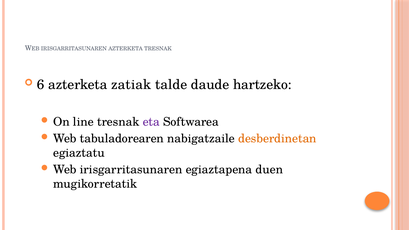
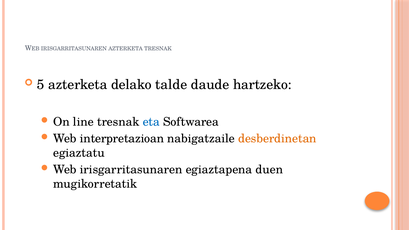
6: 6 -> 5
zatiak: zatiak -> delako
eta colour: purple -> blue
tabuladorearen: tabuladorearen -> interpretazioan
